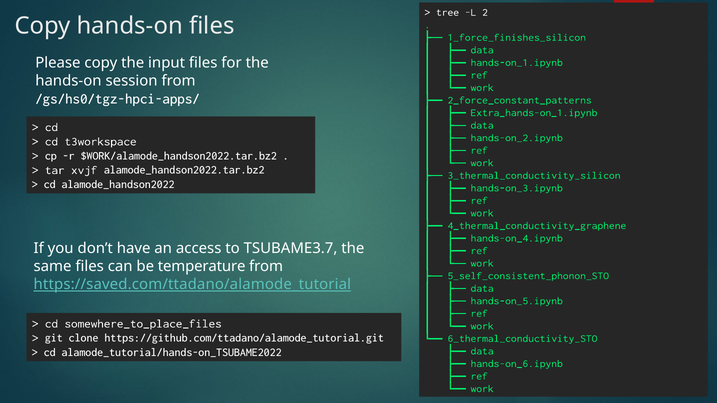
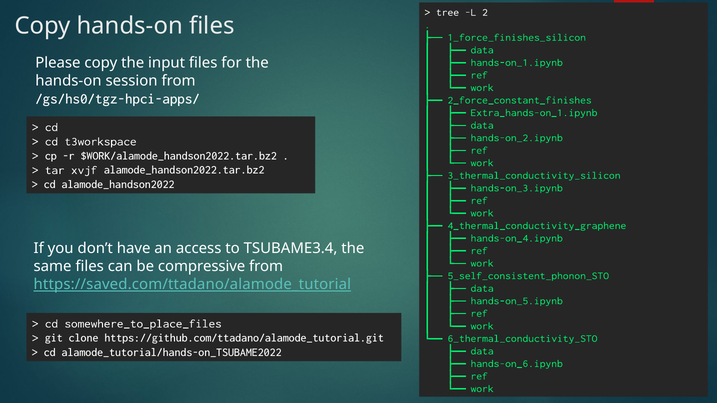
2_force_constant_patterns: 2_force_constant_patterns -> 2_force_constant_finishes
TSUBAME3.7: TSUBAME3.7 -> TSUBAME3.4
temperature: temperature -> compressive
